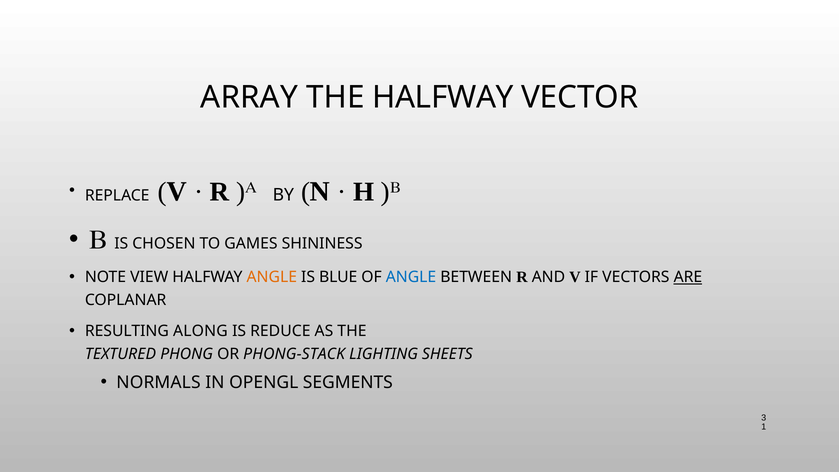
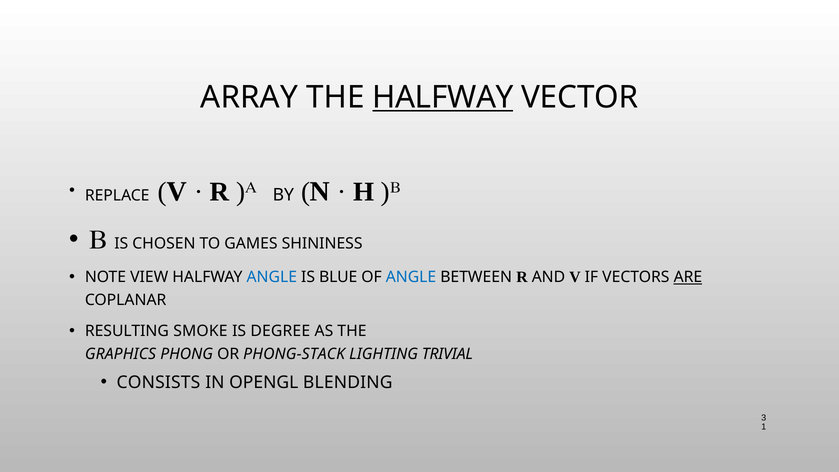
HALFWAY at (443, 97) underline: none -> present
ANGLE at (272, 277) colour: orange -> blue
ALONG: ALONG -> SMOKE
REDUCE: REDUCE -> DEGREE
TEXTURED: TEXTURED -> GRAPHICS
SHEETS: SHEETS -> TRIVIAL
NORMALS: NORMALS -> CONSISTS
SEGMENTS: SEGMENTS -> BLENDING
